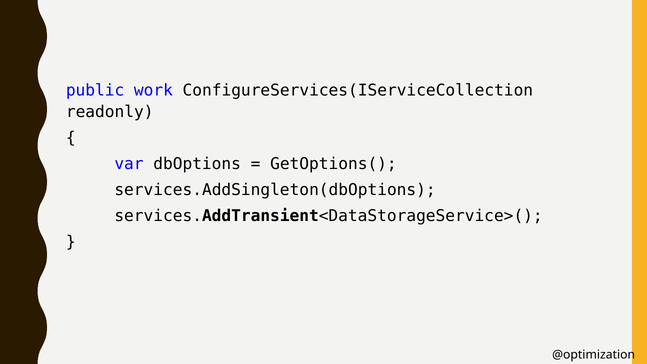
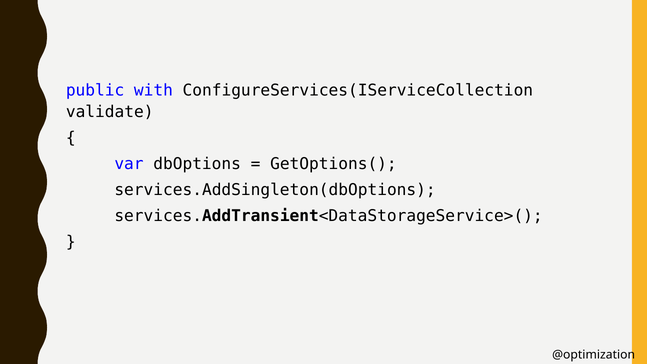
work: work -> with
readonly: readonly -> validate
